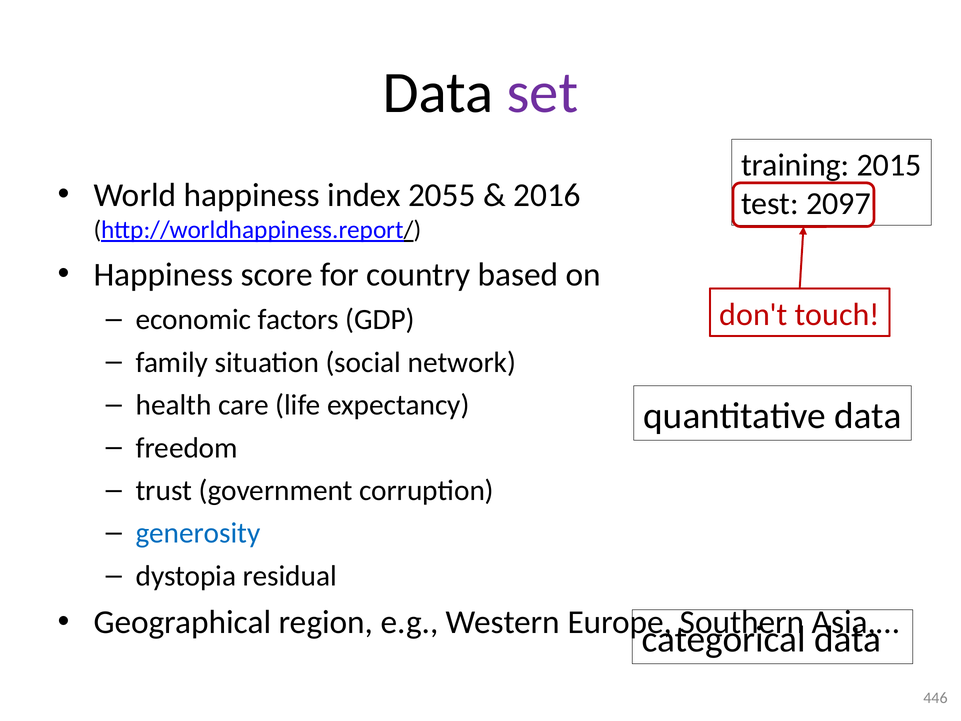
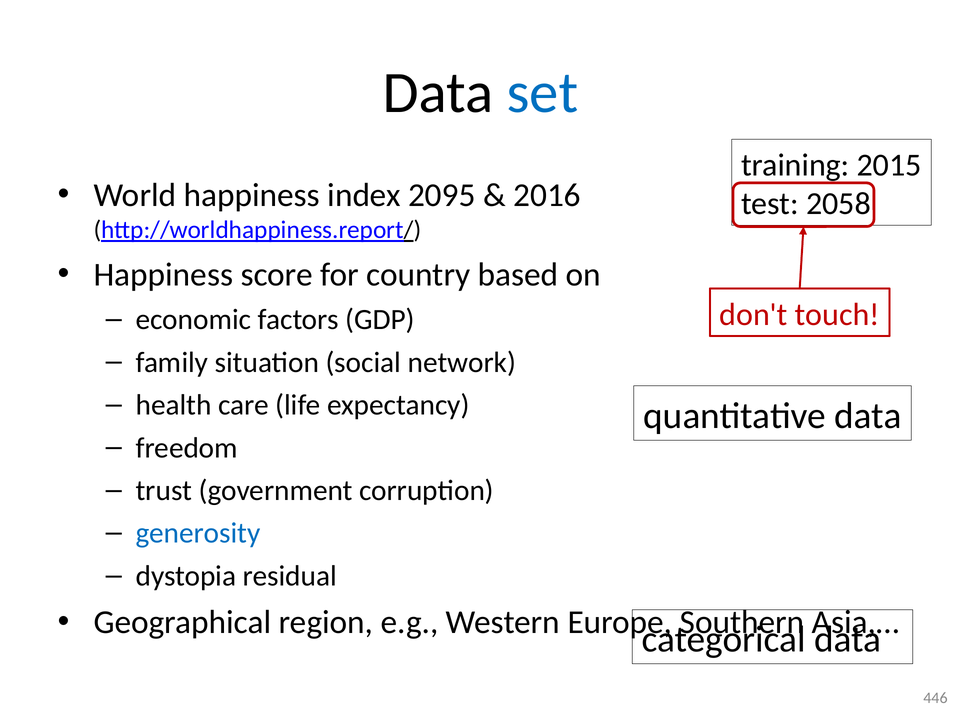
set colour: purple -> blue
2055: 2055 -> 2095
2097: 2097 -> 2058
